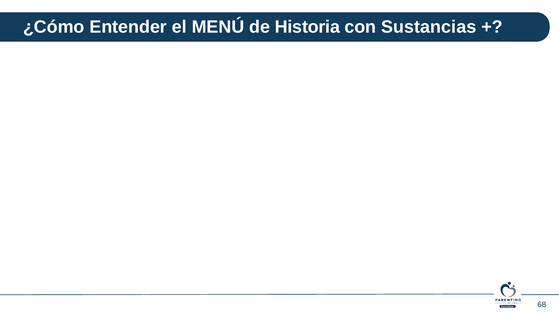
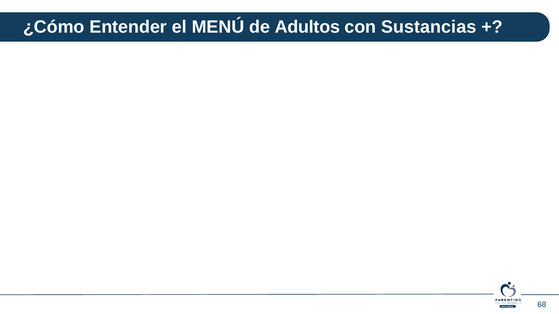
Historia: Historia -> Adultos
